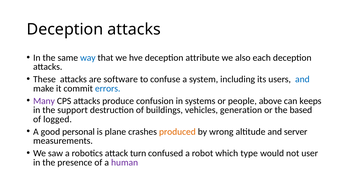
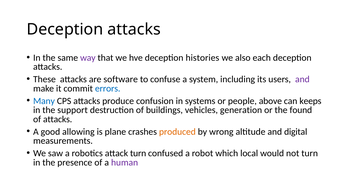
way colour: blue -> purple
attribute: attribute -> histories
and at (302, 79) colour: blue -> purple
Many colour: purple -> blue
based: based -> found
of logged: logged -> attacks
personal: personal -> allowing
server: server -> digital
type: type -> local
not user: user -> turn
